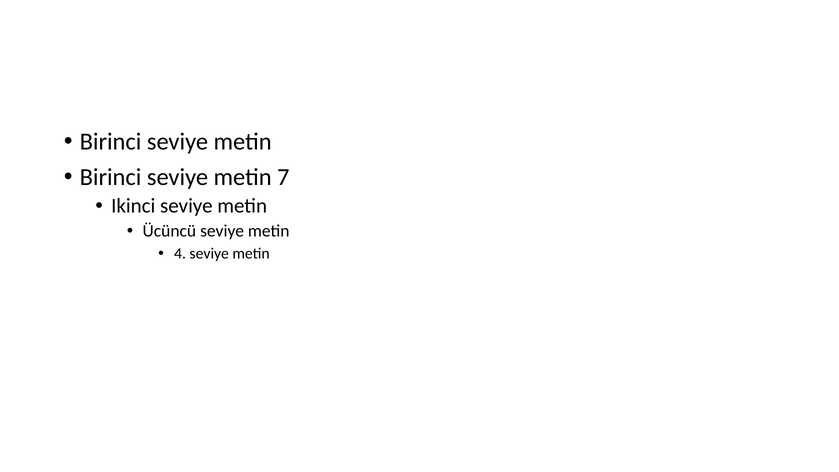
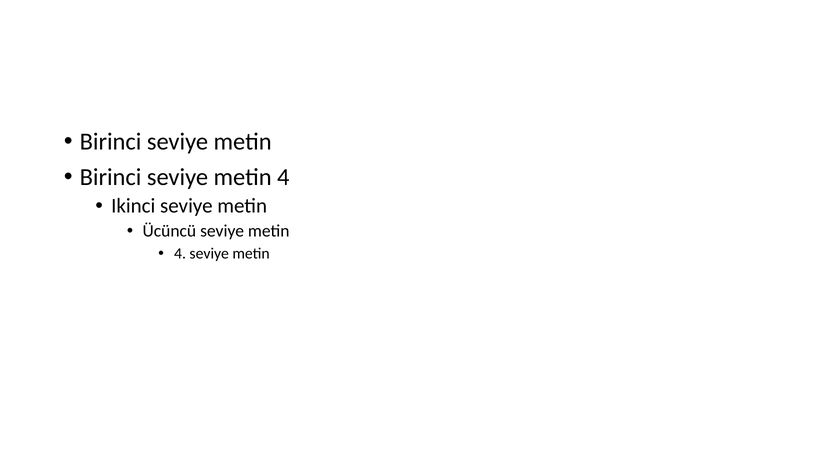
metin 7: 7 -> 4
